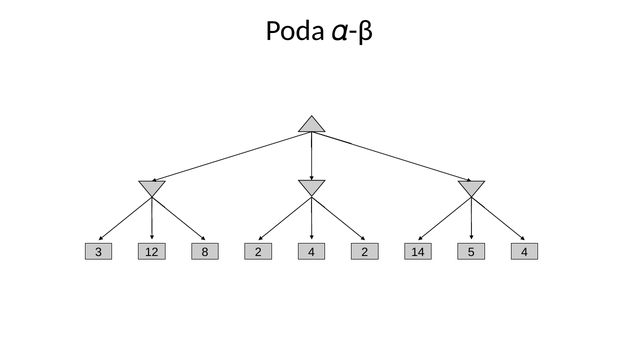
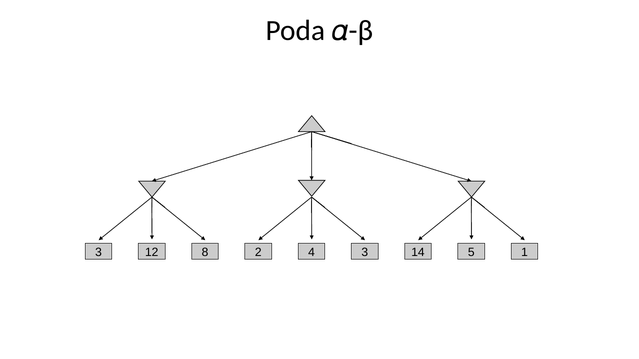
4 2: 2 -> 3
5 4: 4 -> 1
